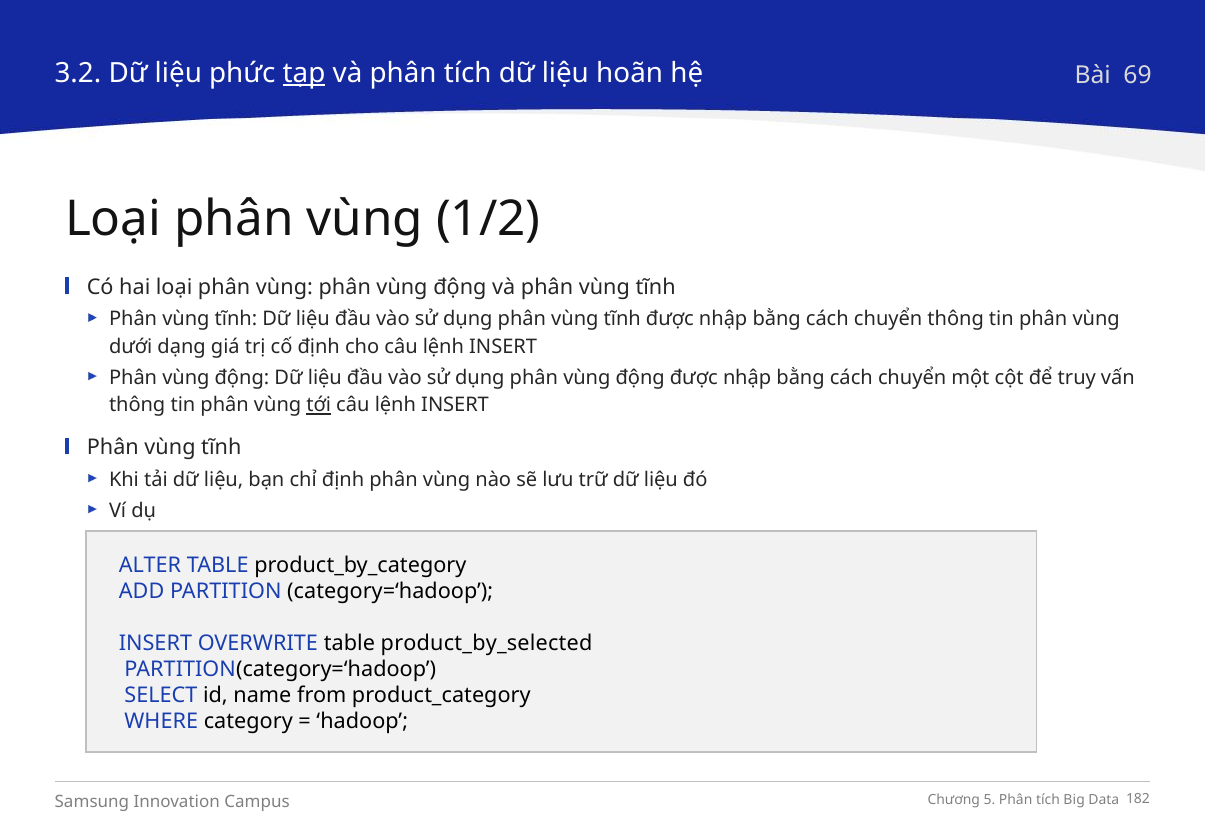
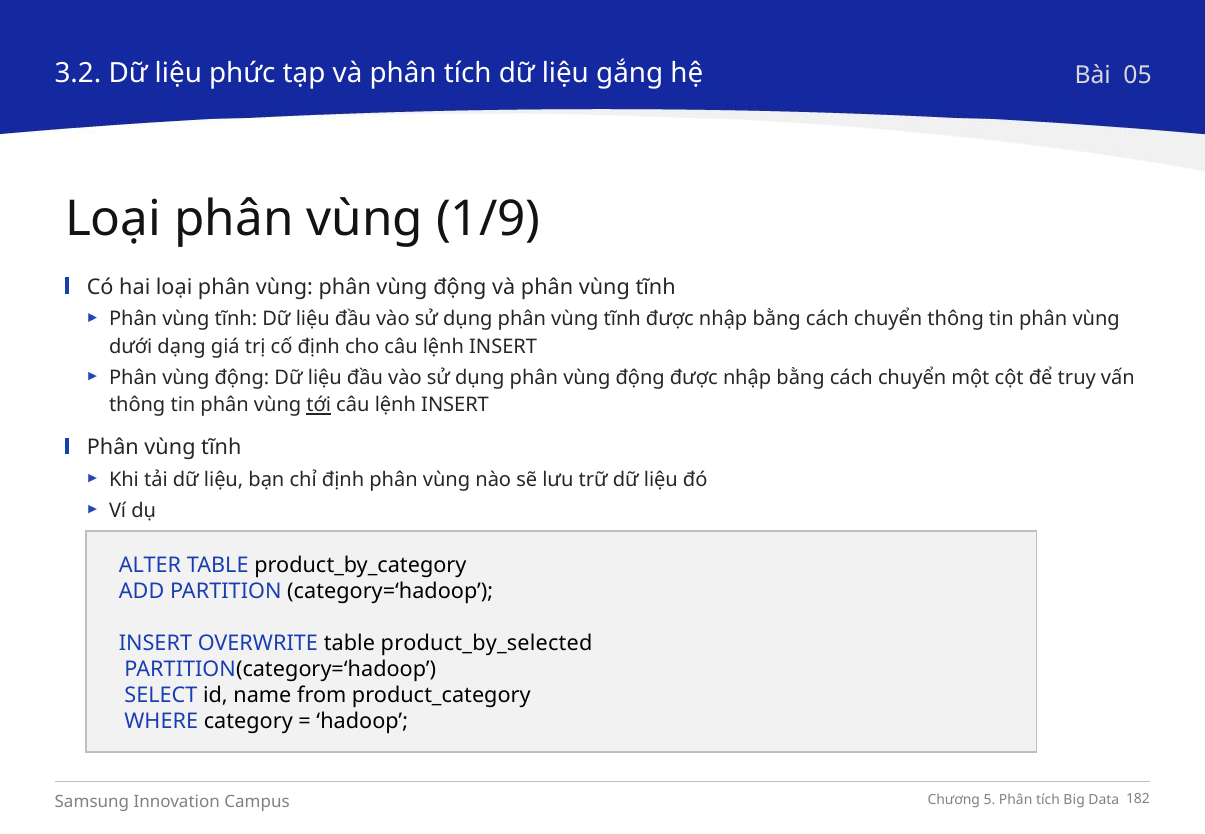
tạp underline: present -> none
hoãn: hoãn -> gắng
69: 69 -> 05
1/2: 1/2 -> 1/9
